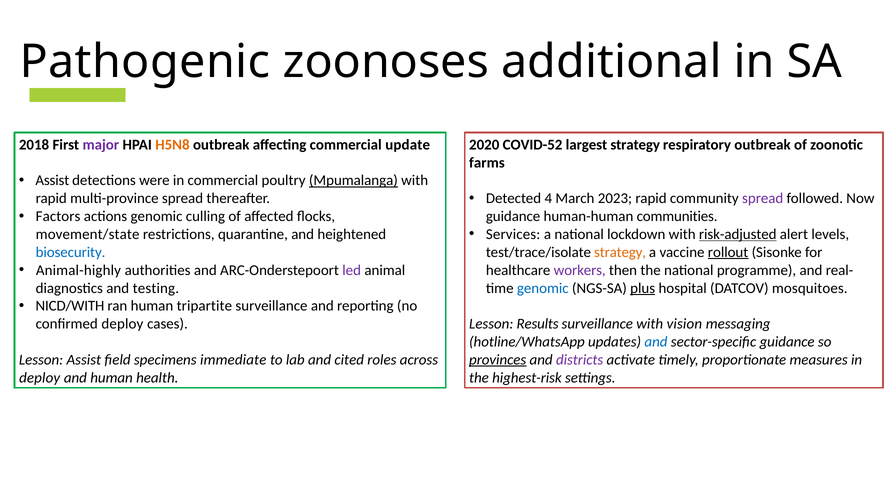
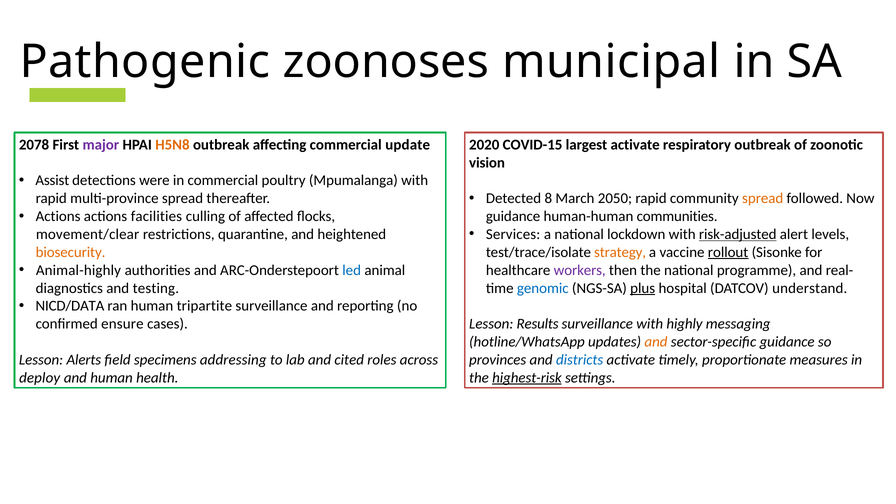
additional: additional -> municipal
2018: 2018 -> 2078
COVID-52: COVID-52 -> COVID-15
largest strategy: strategy -> activate
farms: farms -> vision
Mpumalanga underline: present -> none
4: 4 -> 8
2023: 2023 -> 2050
spread at (763, 198) colour: purple -> orange
Factors at (58, 216): Factors -> Actions
actions genomic: genomic -> facilities
movement/state: movement/state -> movement/clear
biosecurity colour: blue -> orange
led colour: purple -> blue
mosquitoes: mosquitoes -> understand
NICD/WITH: NICD/WITH -> NICD/DATA
confirmed deploy: deploy -> ensure
vision: vision -> highly
and at (656, 342) colour: blue -> orange
Lesson Assist: Assist -> Alerts
immediate: immediate -> addressing
provinces underline: present -> none
districts colour: purple -> blue
highest-risk underline: none -> present
